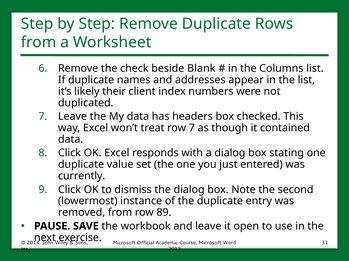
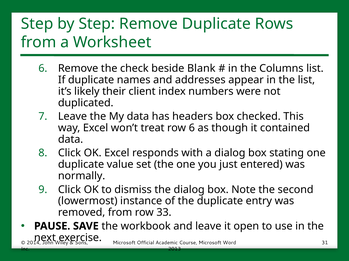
row 7: 7 -> 6
currently: currently -> normally
89: 89 -> 33
